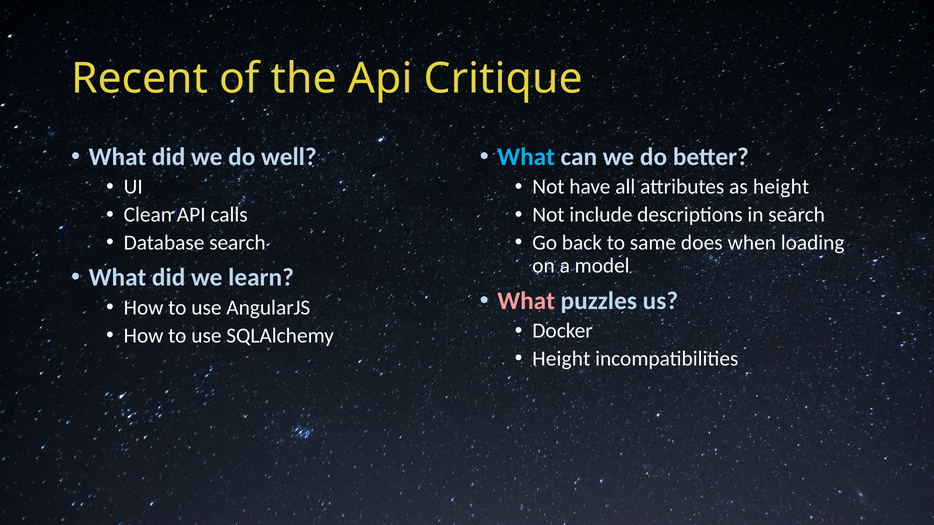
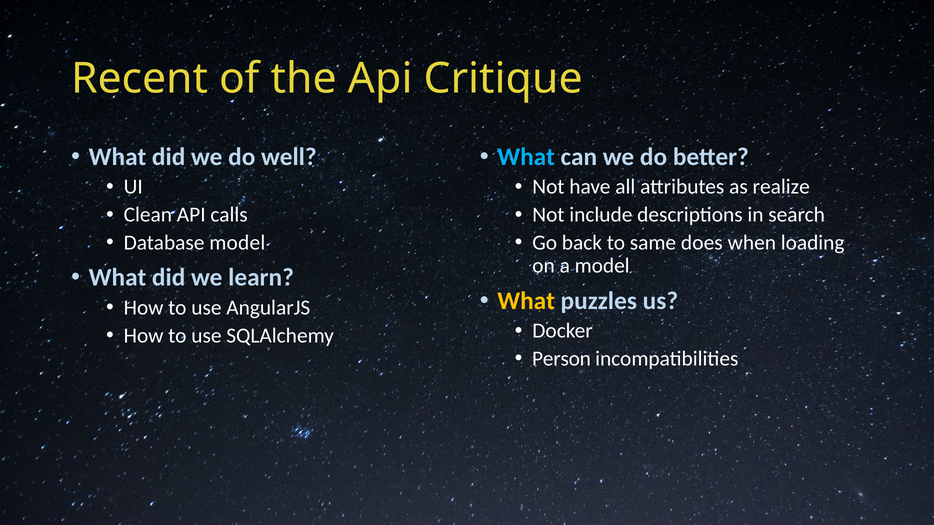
as height: height -> realize
Database search: search -> model
What at (526, 301) colour: pink -> yellow
Height at (561, 359): Height -> Person
